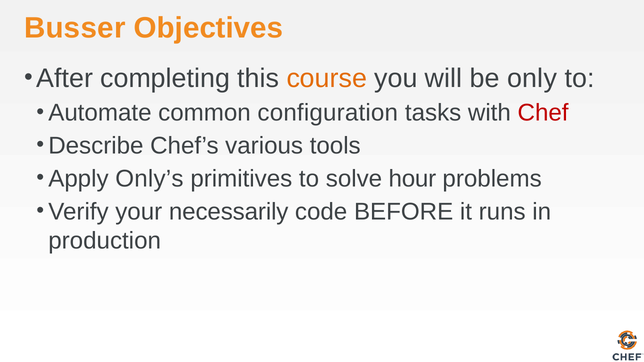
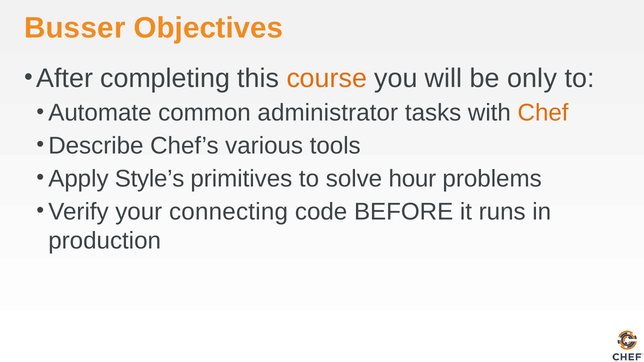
configuration: configuration -> administrator
Chef colour: red -> orange
Only’s: Only’s -> Style’s
necessarily: necessarily -> connecting
